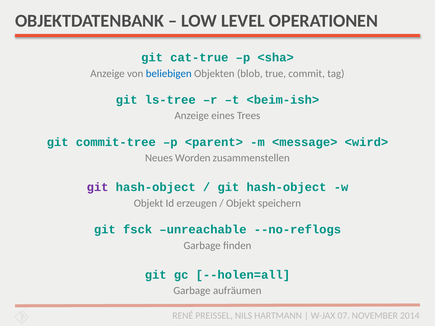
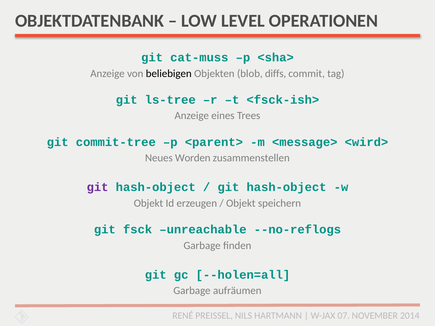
cat-true: cat-true -> cat-muss
beliebigen colour: blue -> black
true: true -> diffs
<beim-ish>: <beim-ish> -> <fsck-ish>
